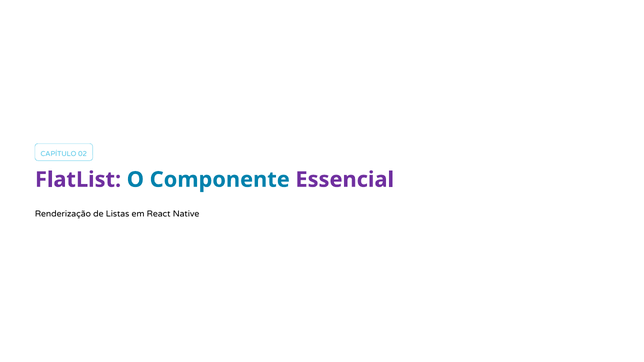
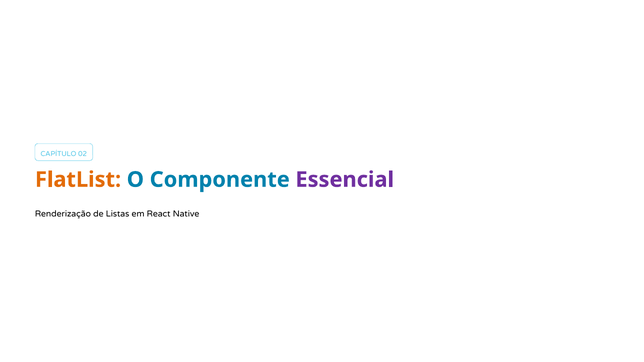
FlatList colour: purple -> orange
